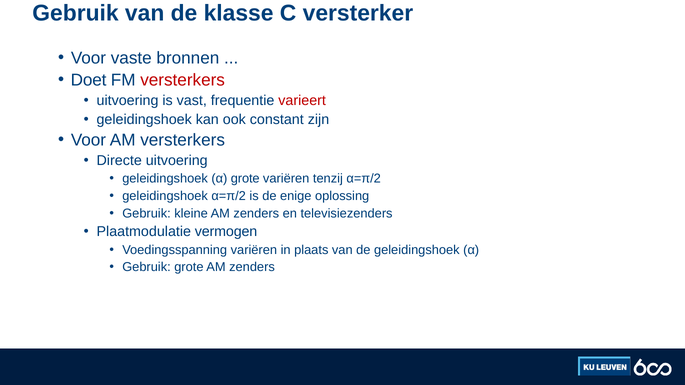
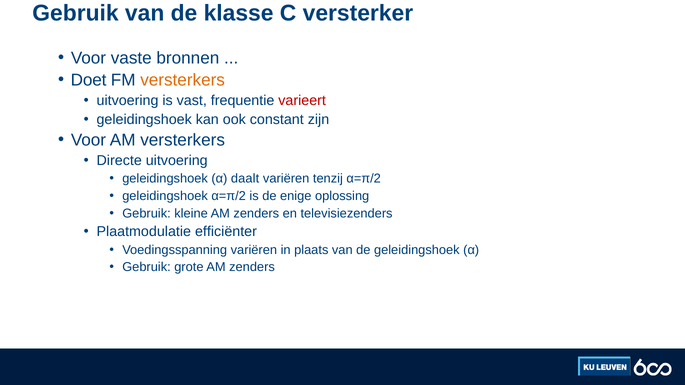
versterkers at (183, 80) colour: red -> orange
α grote: grote -> daalt
vermogen: vermogen -> efficiënter
